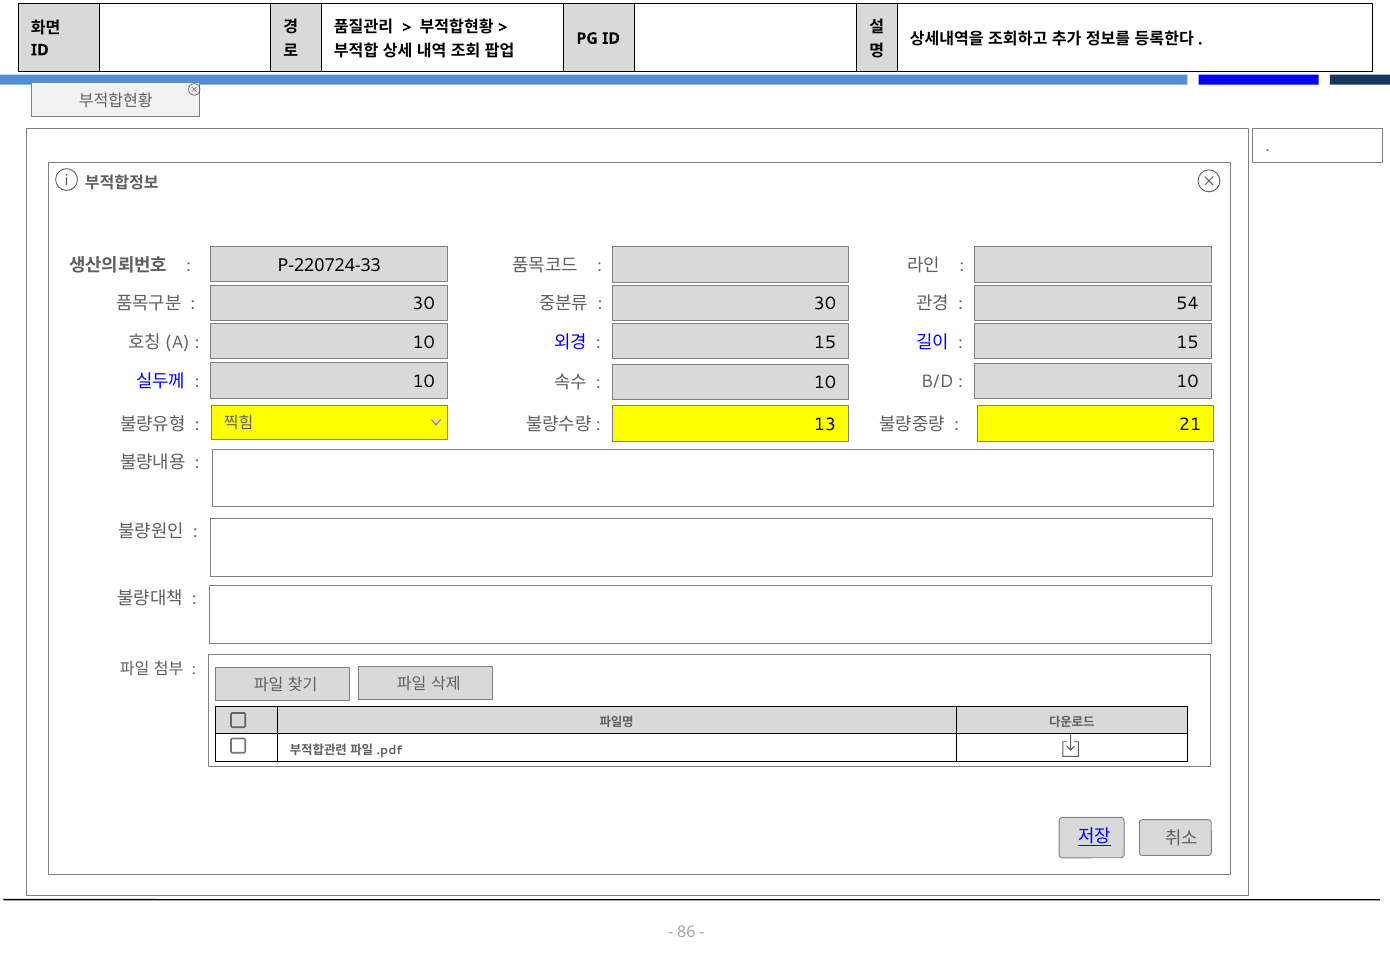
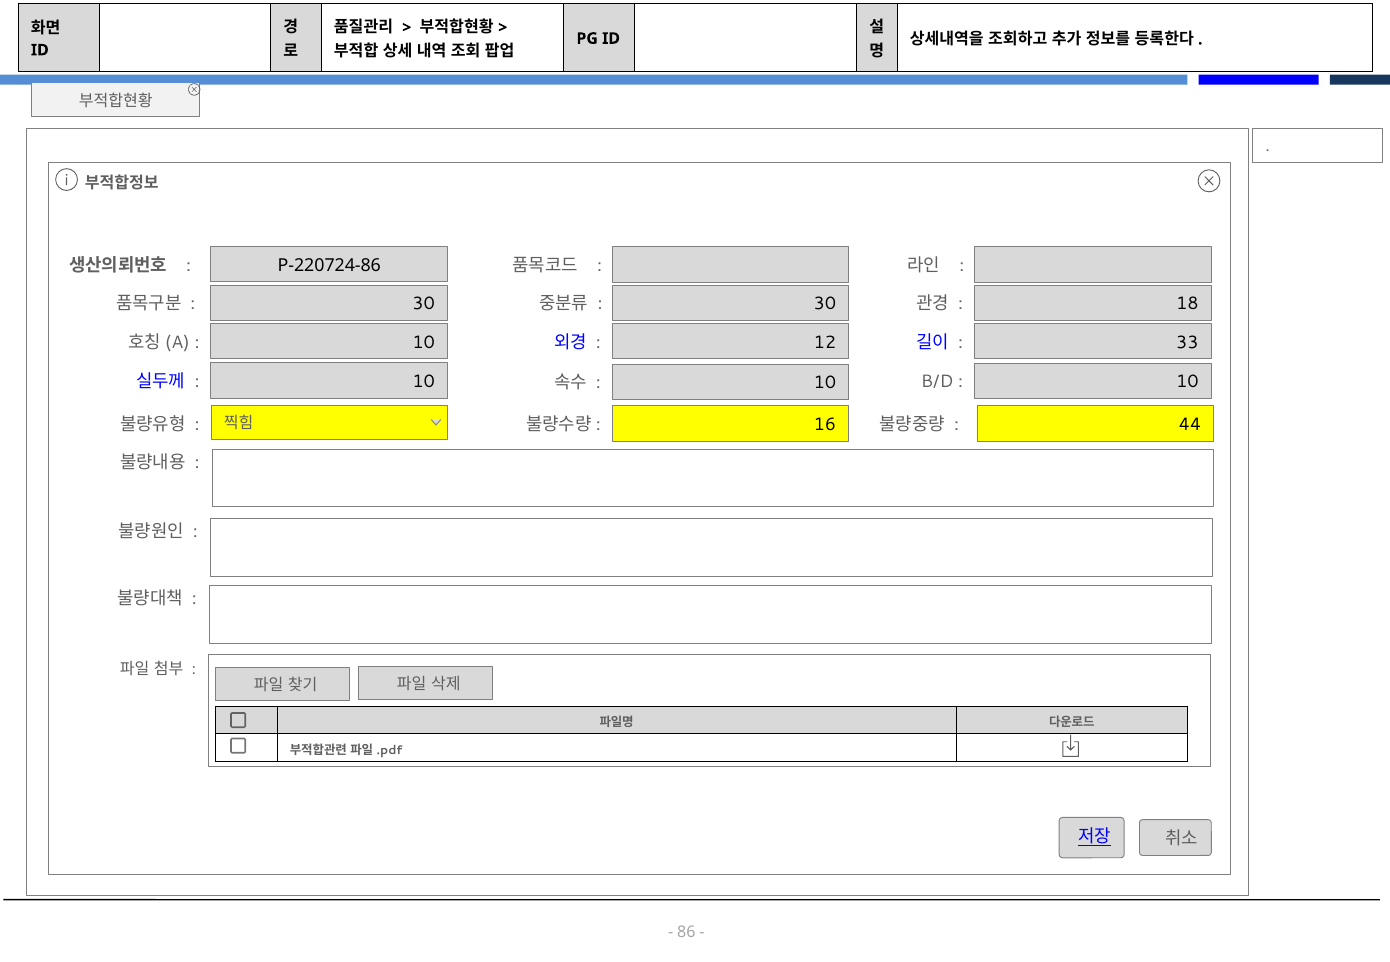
P-220724-33: P-220724-33 -> P-220724-86
54: 54 -> 18
15 at (825, 342): 15 -> 12
15 at (1187, 342): 15 -> 33
21: 21 -> 44
13: 13 -> 16
